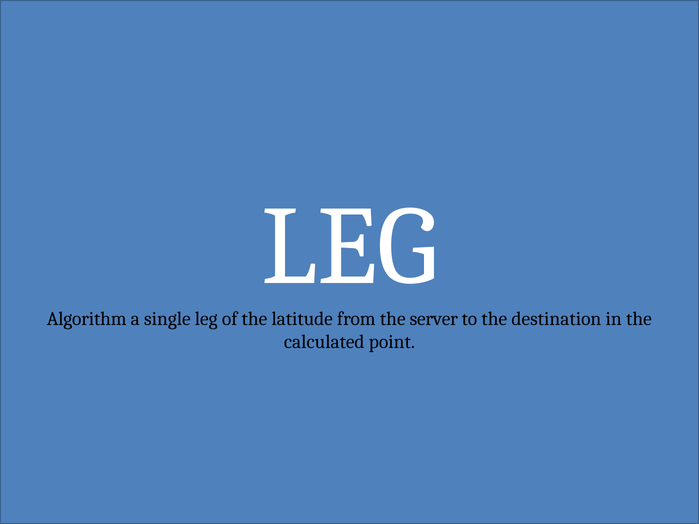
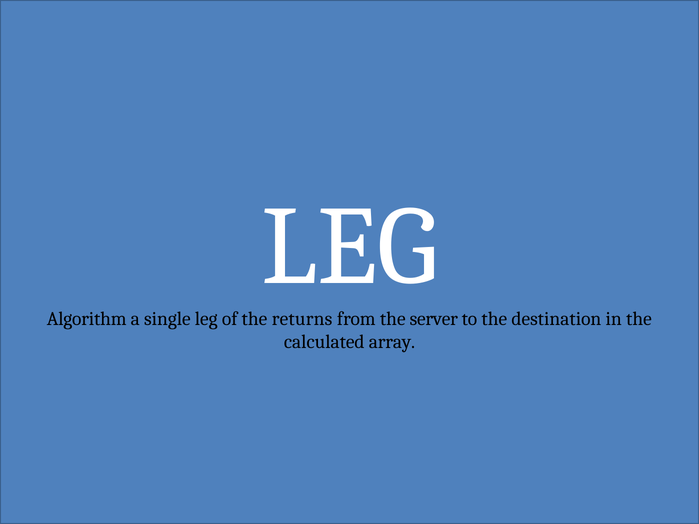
latitude: latitude -> returns
point: point -> array
